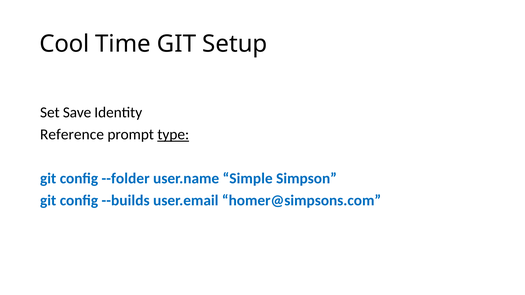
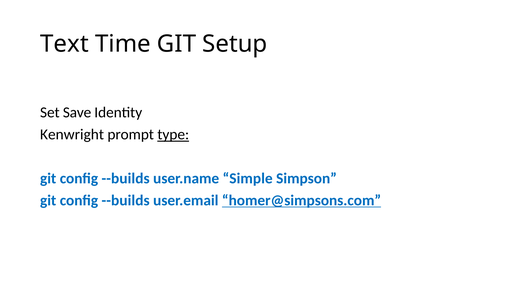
Cool: Cool -> Text
Reference: Reference -> Kenwright
--folder at (126, 179): --folder -> --builds
homer@simpsons.com underline: none -> present
